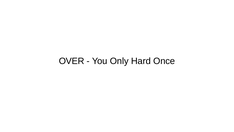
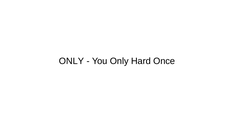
OVER at (72, 61): OVER -> ONLY
